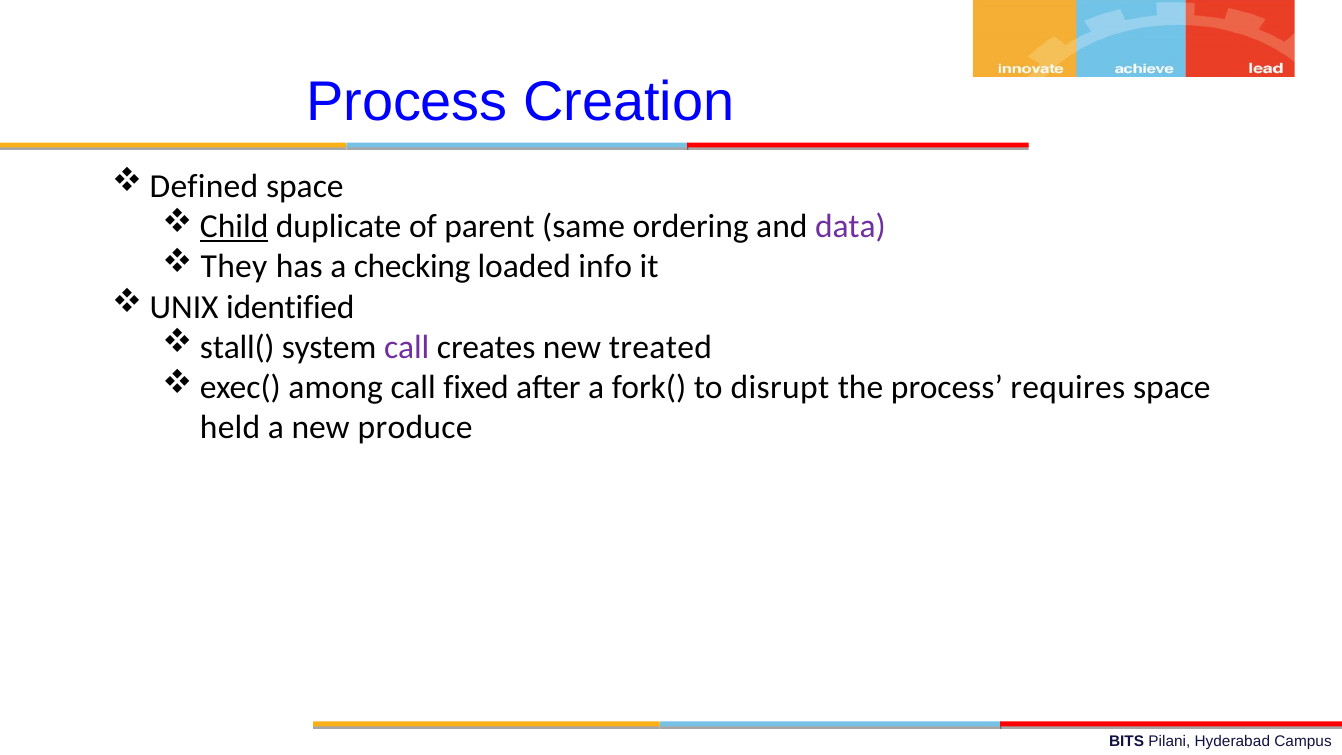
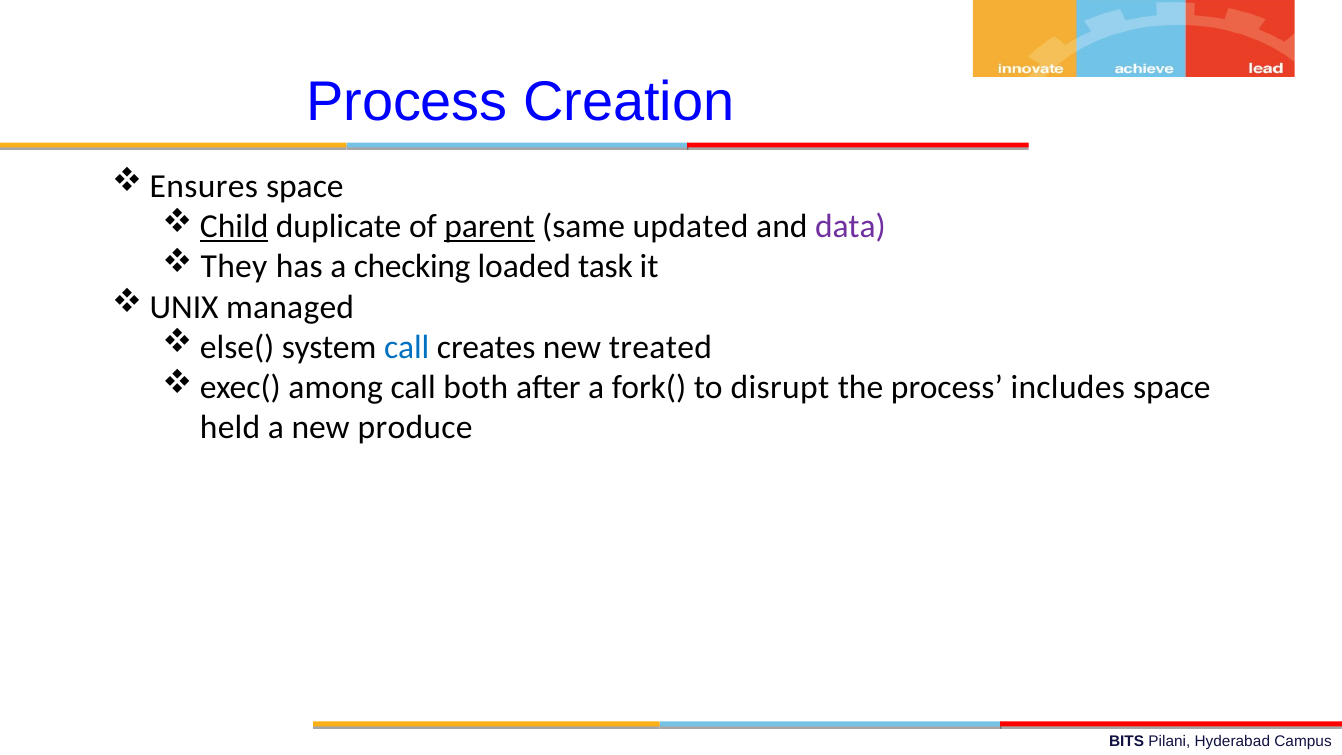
Defined: Defined -> Ensures
parent underline: none -> present
ordering: ordering -> updated
info: info -> task
identified: identified -> managed
stall(: stall( -> else(
call at (407, 347) colour: purple -> blue
fixed: fixed -> both
requires: requires -> includes
